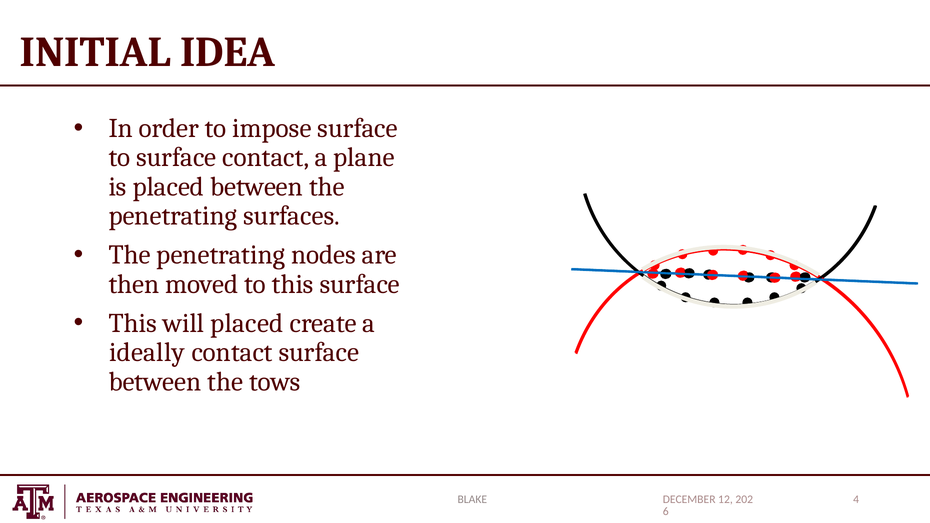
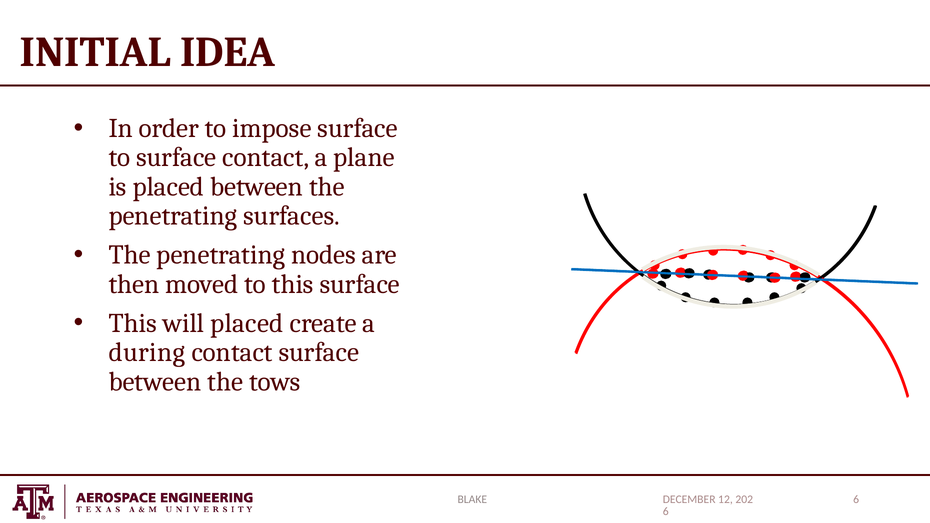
ideally: ideally -> during
BLAKE 4: 4 -> 6
